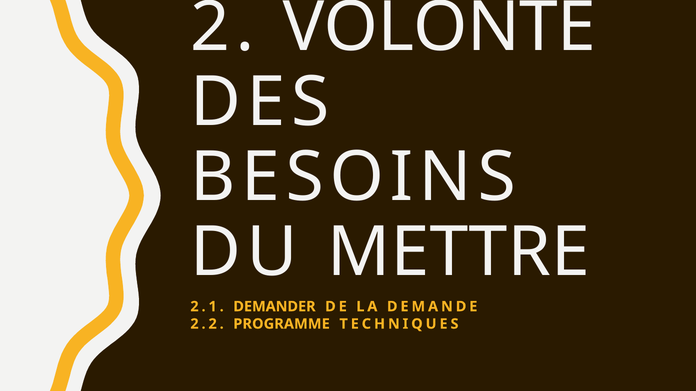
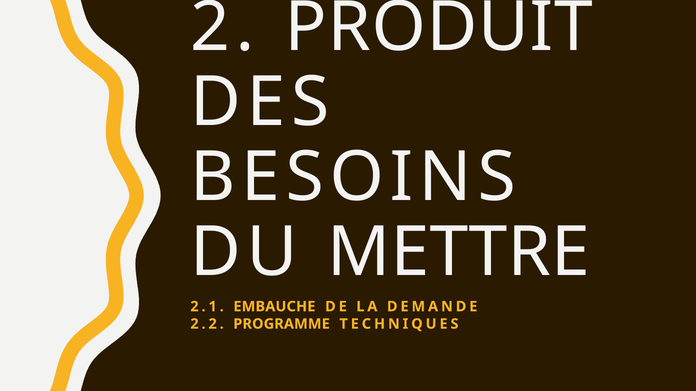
VOLONTÉ: VOLONTÉ -> PRODUIT
DEMANDER: DEMANDER -> EMBAUCHE
